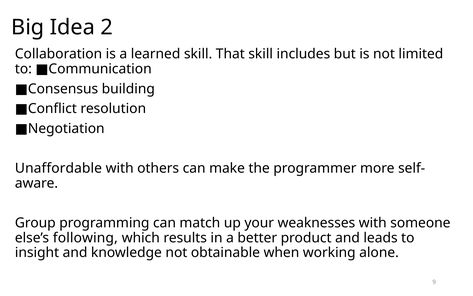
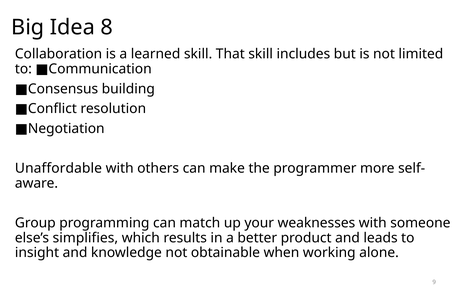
2: 2 -> 8
following: following -> simplifies
